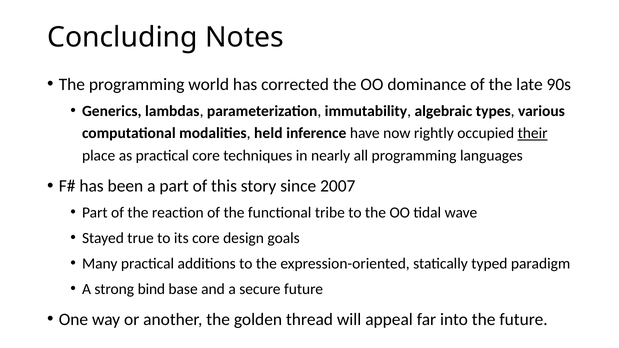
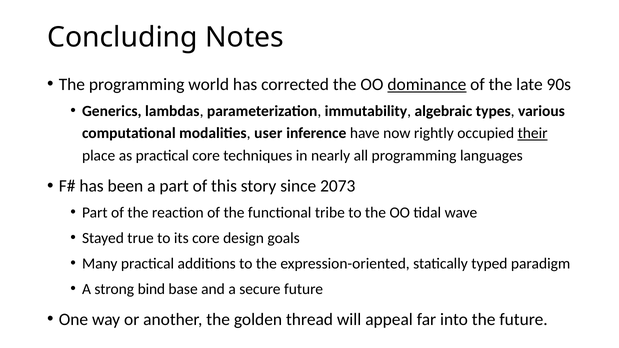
dominance underline: none -> present
held: held -> user
2007: 2007 -> 2073
